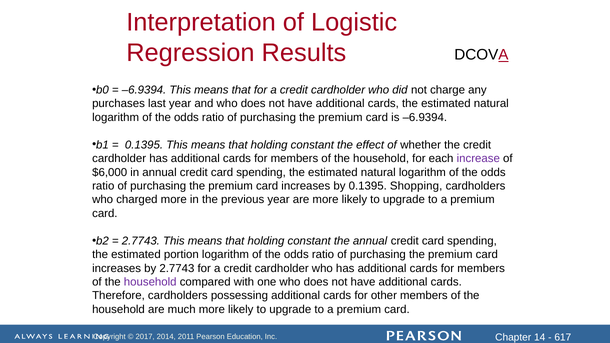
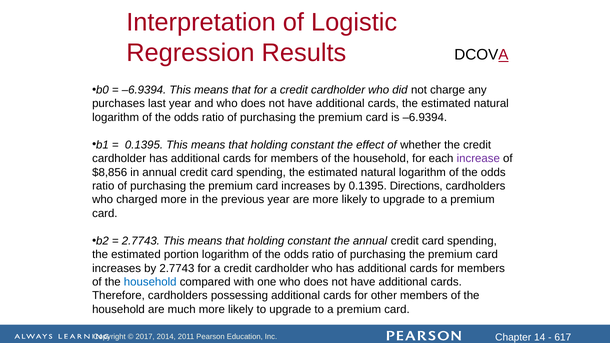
$6,000: $6,000 -> $8,856
Shopping: Shopping -> Directions
household at (150, 282) colour: purple -> blue
